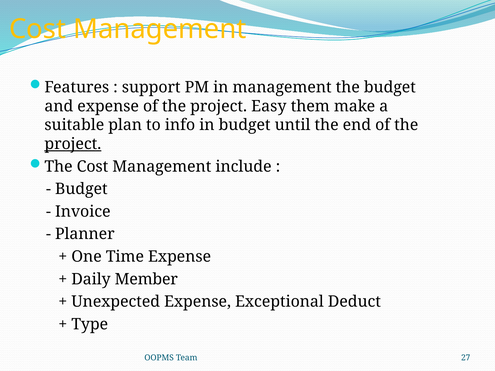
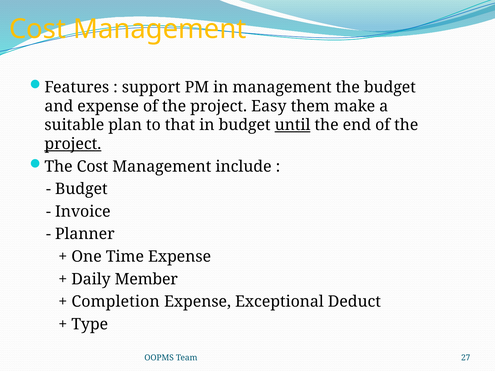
info: info -> that
until underline: none -> present
Unexpected: Unexpected -> Completion
